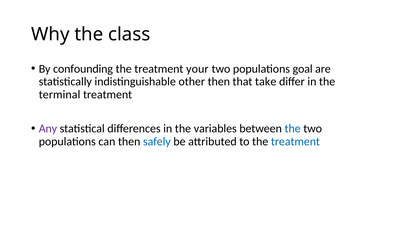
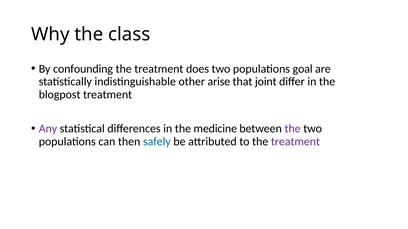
your: your -> does
other then: then -> arise
take: take -> joint
terminal: terminal -> blogpost
variables: variables -> medicine
the at (293, 129) colour: blue -> purple
treatment at (295, 142) colour: blue -> purple
